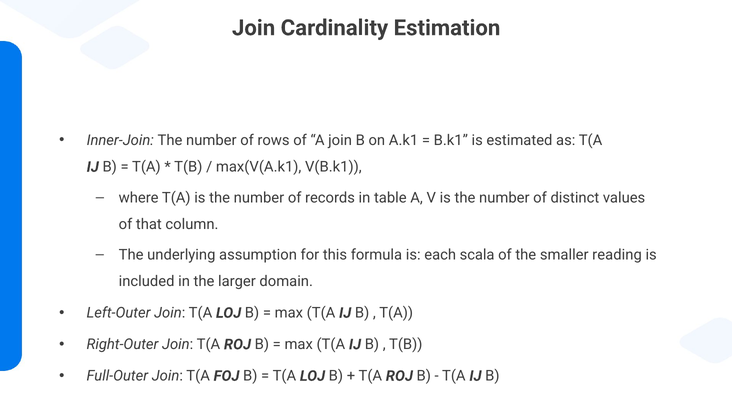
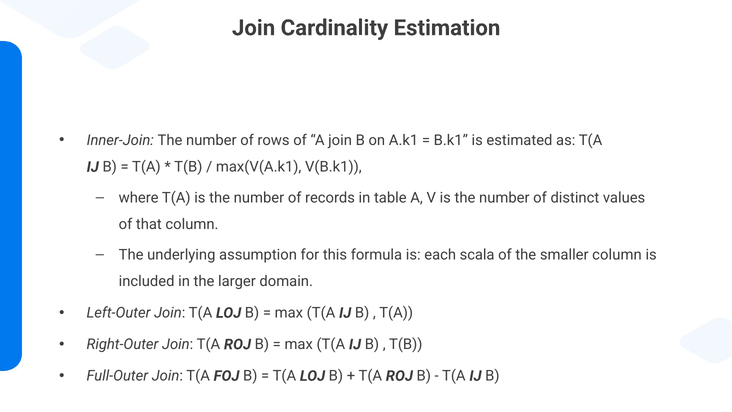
smaller reading: reading -> column
